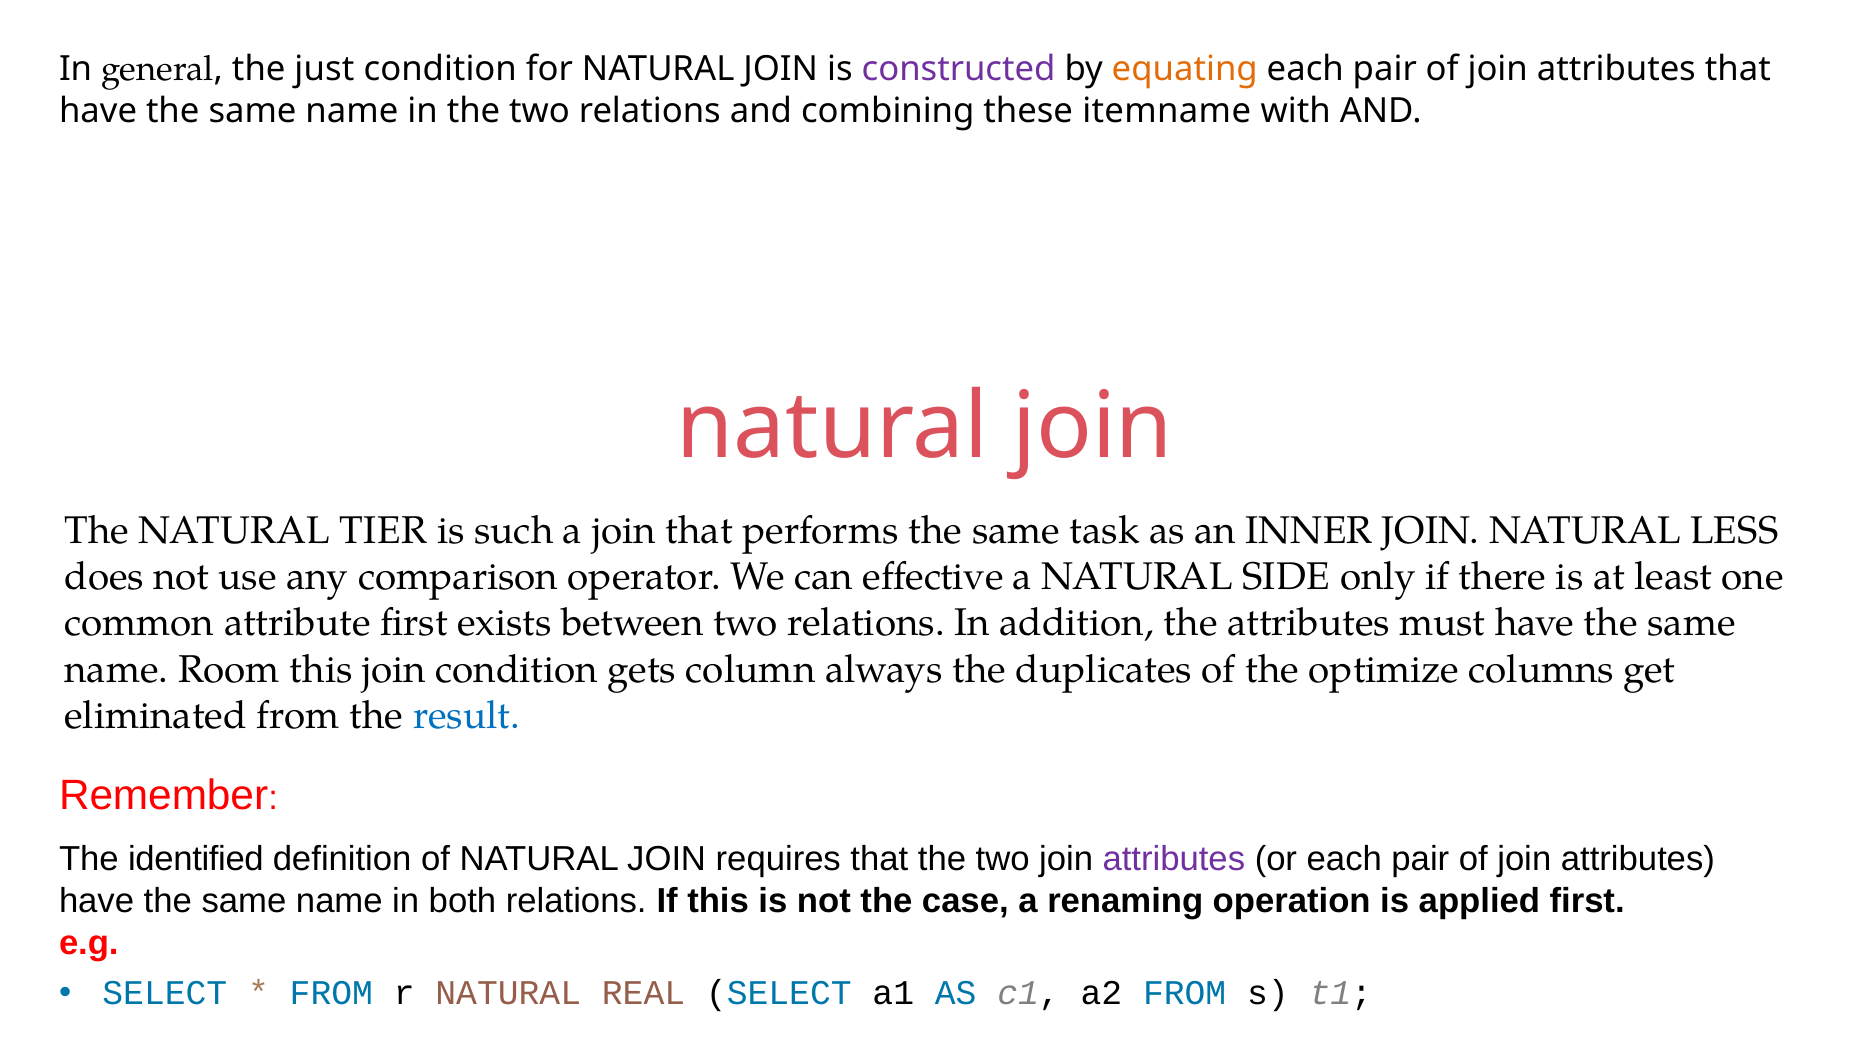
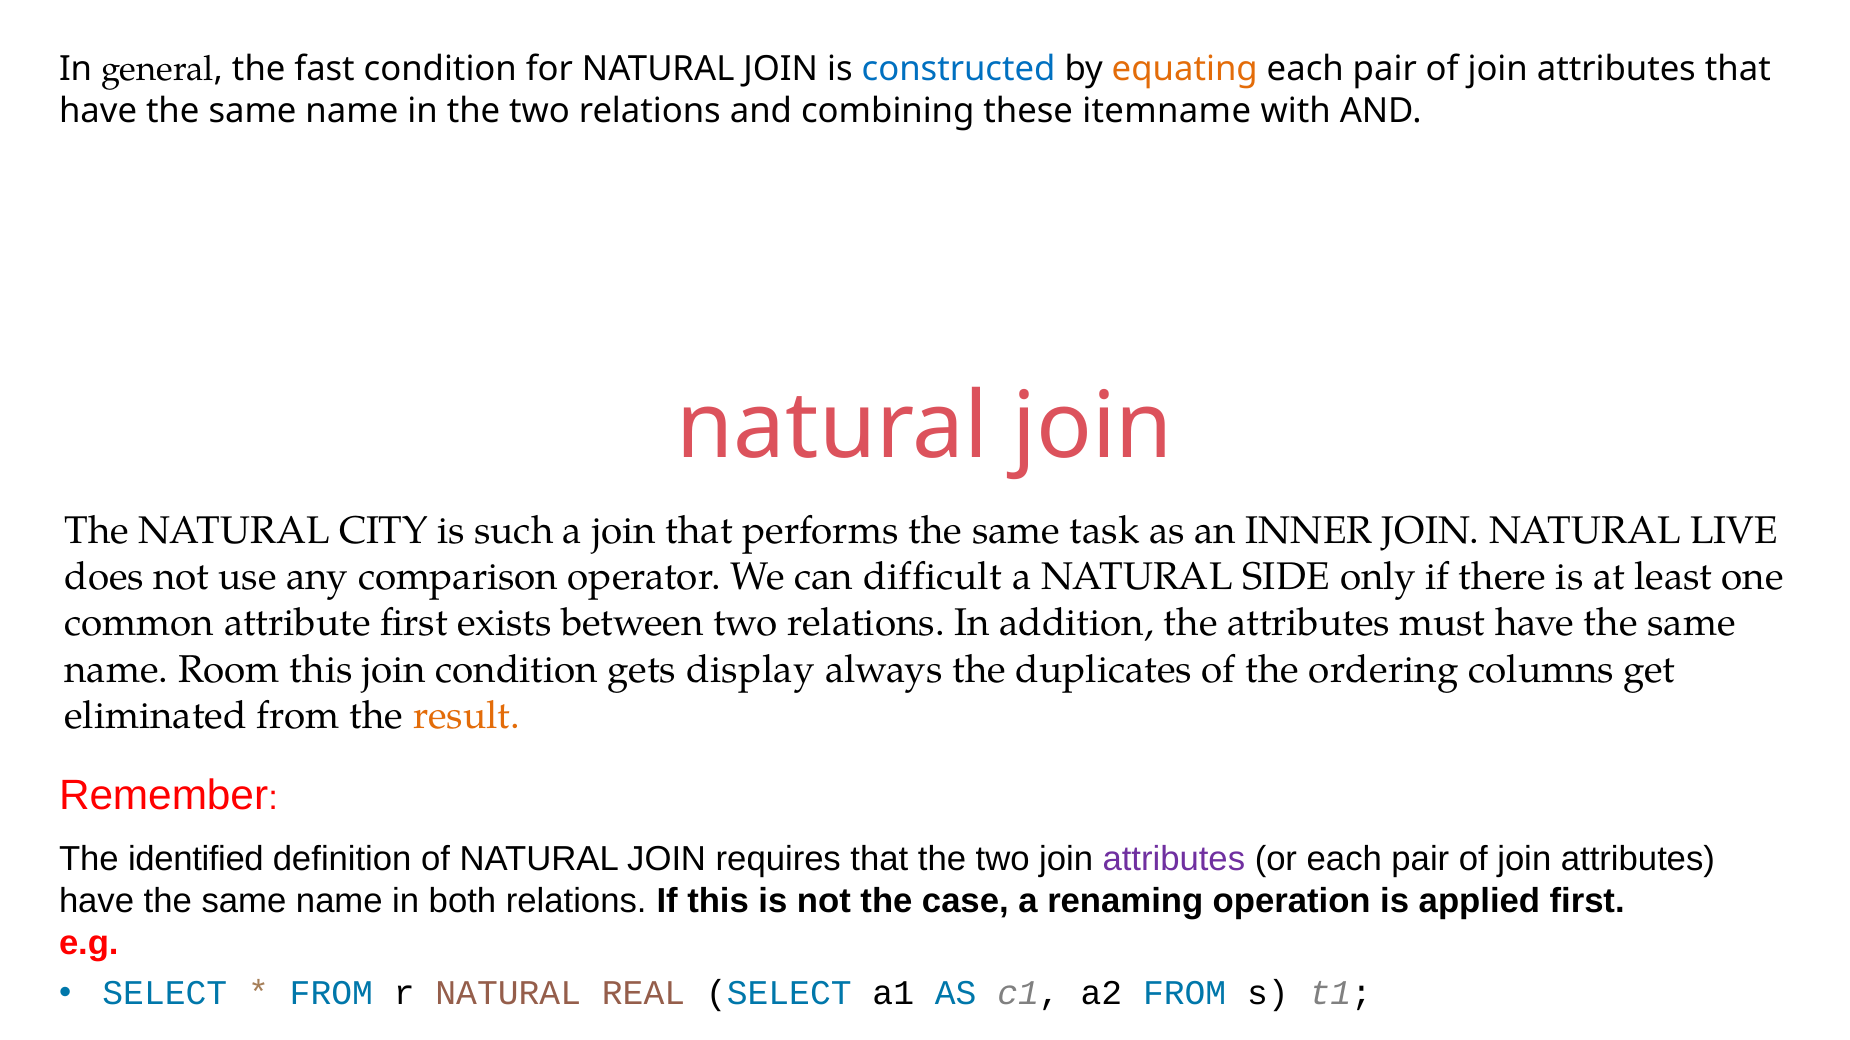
just: just -> fast
constructed colour: purple -> blue
TIER: TIER -> CITY
LESS: LESS -> LIVE
effective: effective -> difficult
column: column -> display
optimize: optimize -> ordering
result colour: blue -> orange
